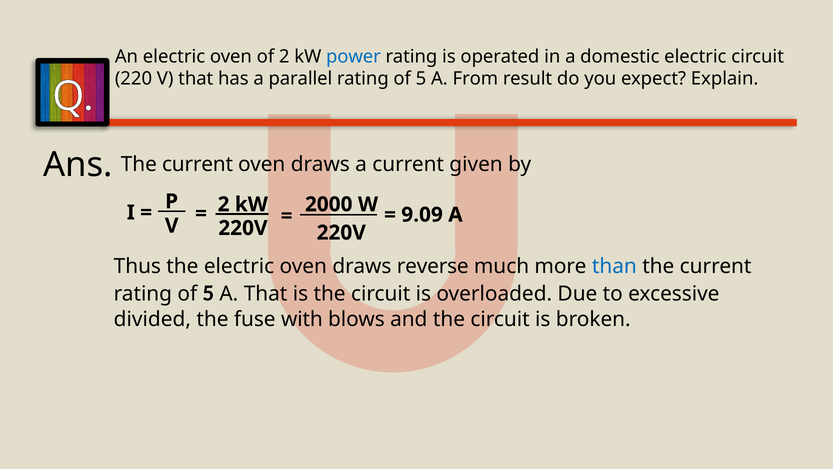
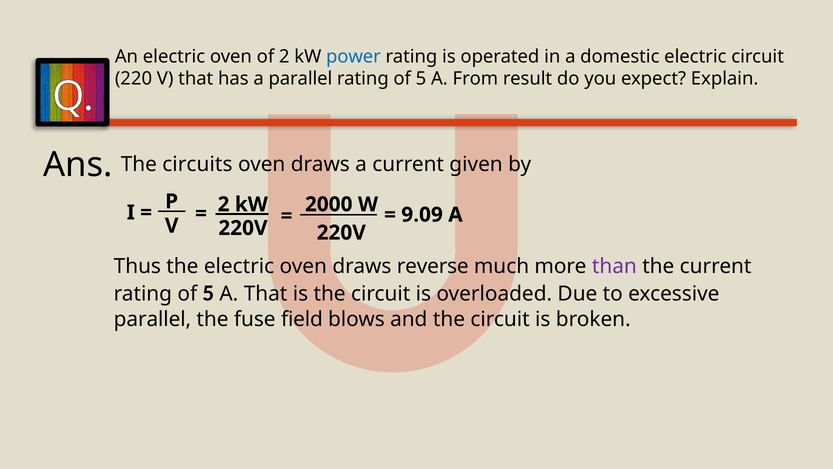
Ans The current: current -> circuits
than colour: blue -> purple
divided at (152, 319): divided -> parallel
with: with -> field
